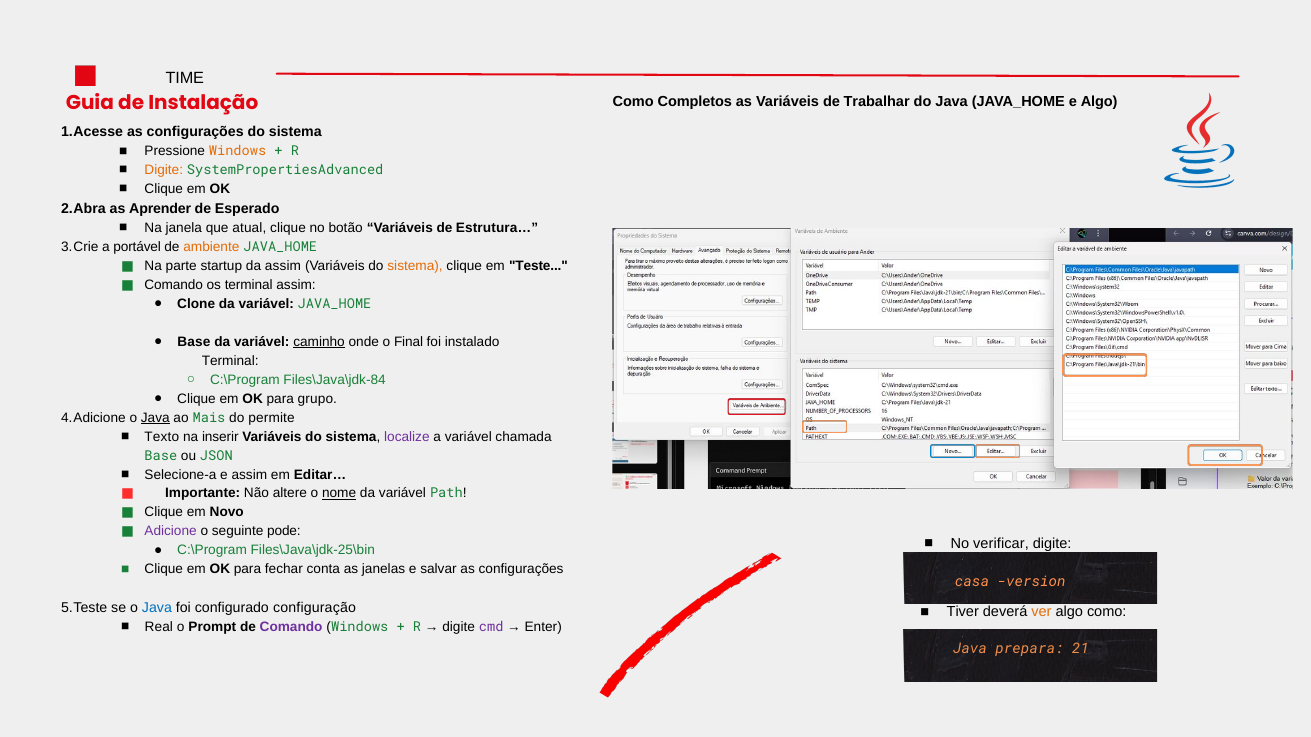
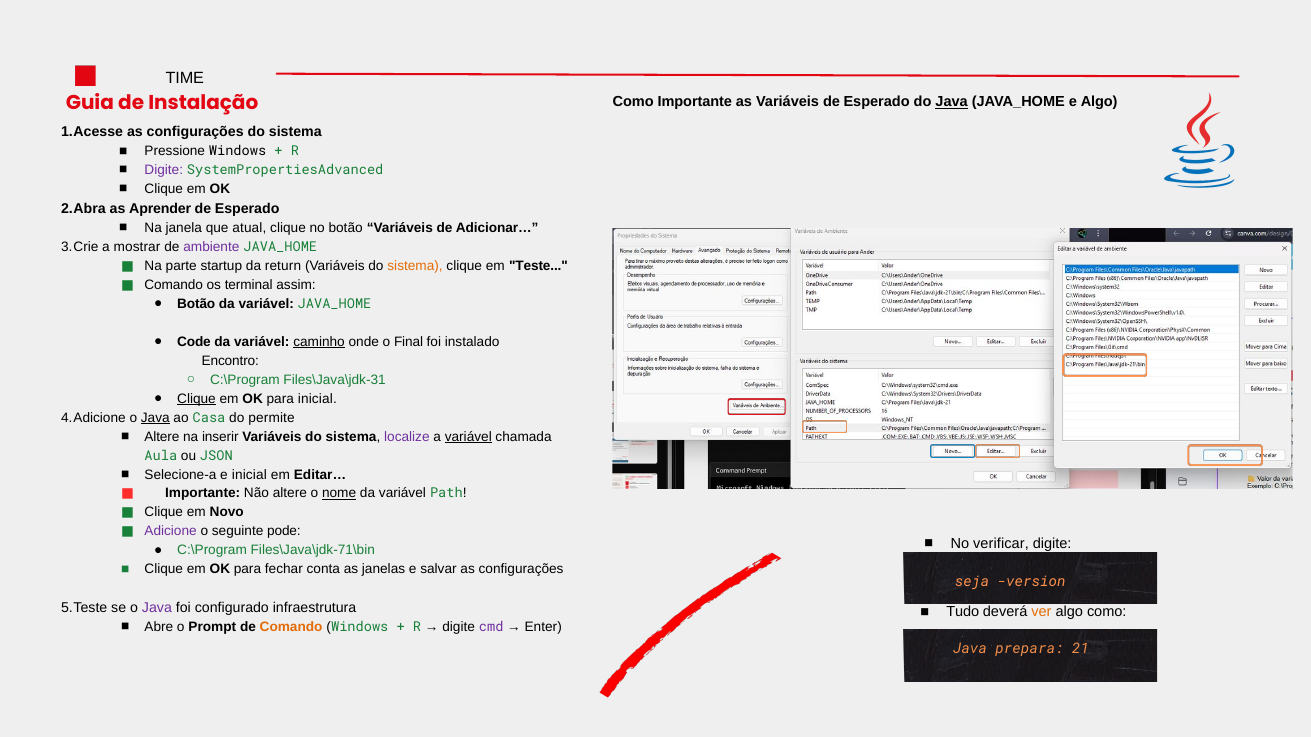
Como Completos: Completos -> Importante
Variáveis de Trabalhar: Trabalhar -> Esperado
Java at (952, 102) underline: none -> present
Windows at (238, 151) colour: orange -> black
Digite at (164, 170) colour: orange -> purple
Estrutura…: Estrutura… -> Adicionar…
portável: portável -> mostrar
ambiente colour: orange -> purple
da assim: assim -> return
Clone at (196, 304): Clone -> Botão
Base at (194, 342): Base -> Code
Terminal at (230, 361): Terminal -> Encontro
Files\Java\jdk-84: Files\Java\jdk-84 -> Files\Java\jdk-31
Clique at (197, 399) underline: none -> present
para grupo: grupo -> inicial
Mais: Mais -> Casa
Texto at (162, 437): Texto -> Altere
variável at (468, 437) underline: none -> present
Base at (161, 456): Base -> Aula
e assim: assim -> inicial
Files\Java\jdk-25\bin: Files\Java\jdk-25\bin -> Files\Java\jdk-71\bin
casa: casa -> seja
Java at (157, 608) colour: blue -> purple
configuração: configuração -> infraestrutura
Tiver: Tiver -> Tudo
Real: Real -> Abre
Comando at (291, 628) colour: purple -> orange
